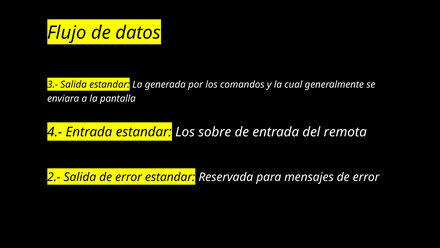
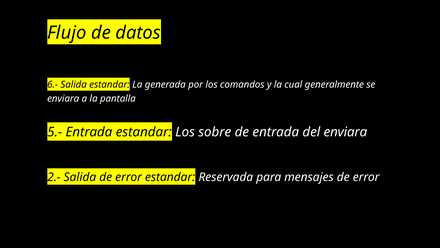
3.-: 3.- -> 6.-
4.-: 4.- -> 5.-
del remota: remota -> enviara
